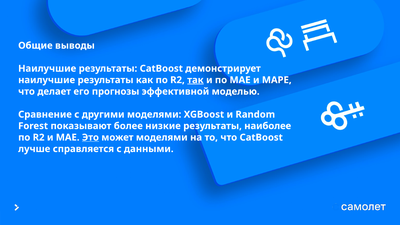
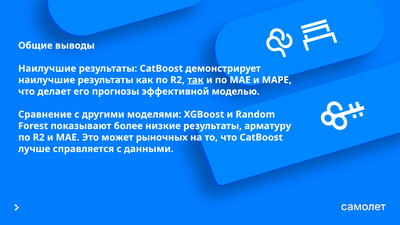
наиболее: наиболее -> арматуру
Это underline: present -> none
может моделями: моделями -> рыночных
